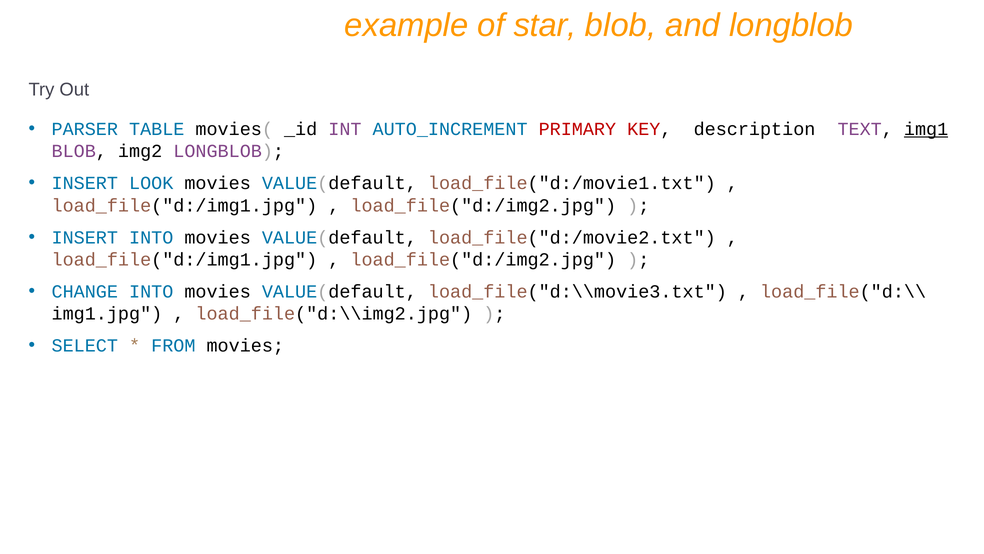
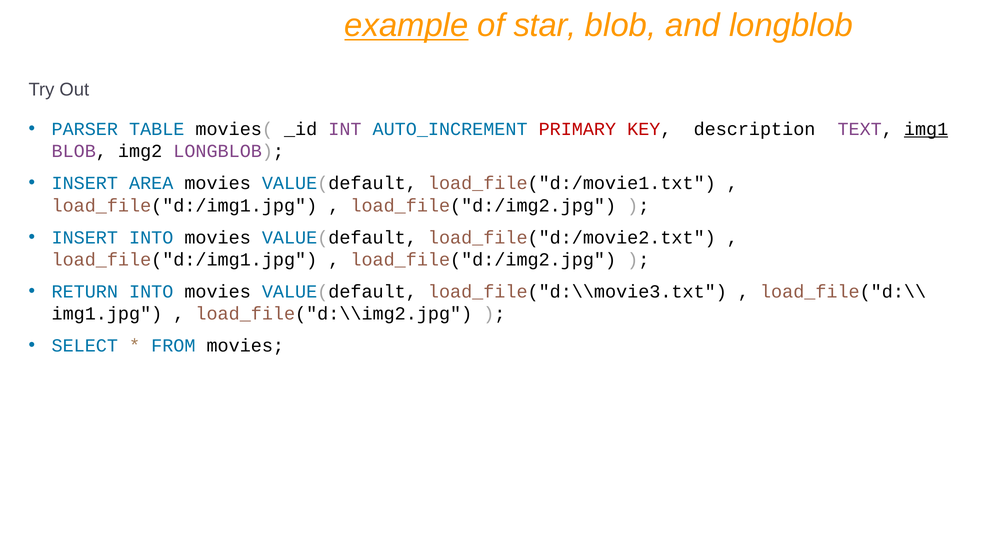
example underline: none -> present
LOOK: LOOK -> AREA
CHANGE: CHANGE -> RETURN
